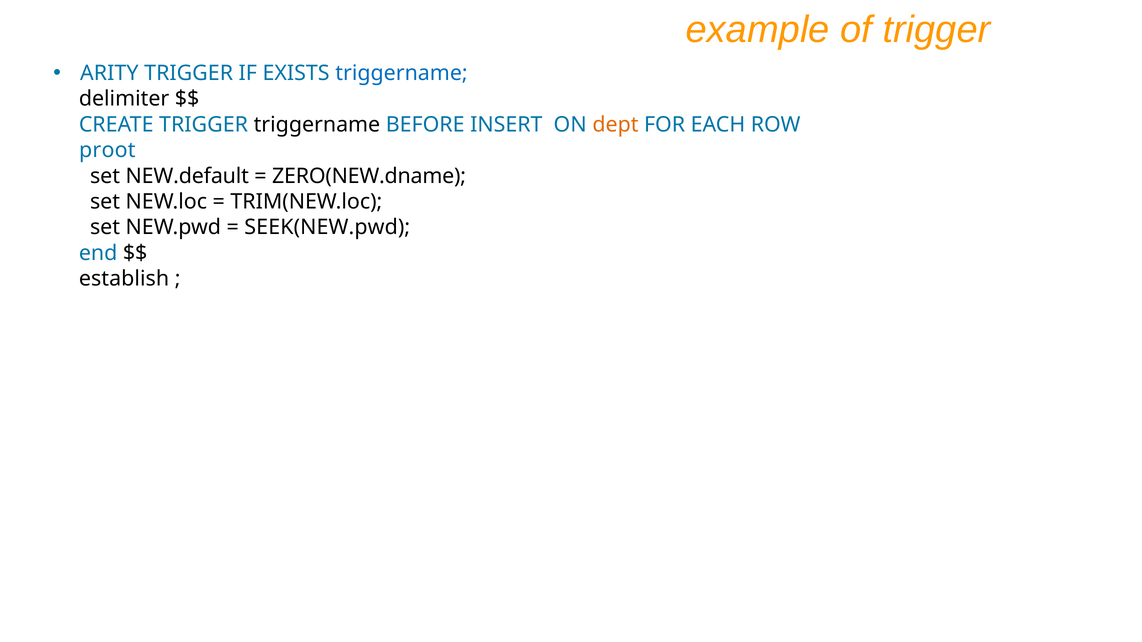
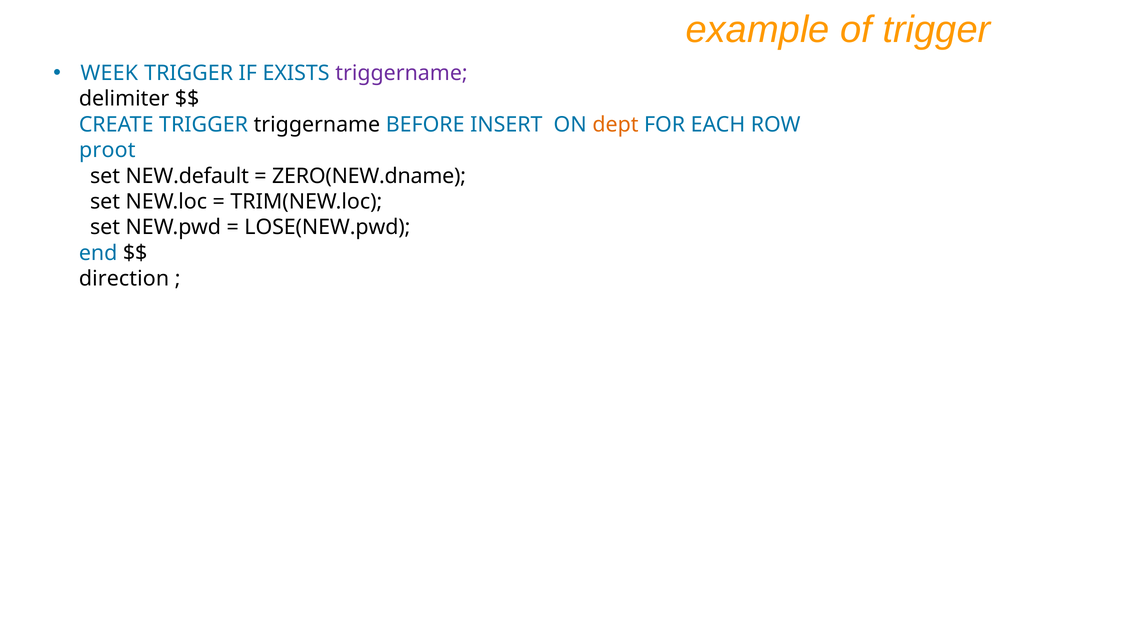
ARITY: ARITY -> WEEK
triggername at (402, 73) colour: blue -> purple
SEEK(NEW.pwd: SEEK(NEW.pwd -> LOSE(NEW.pwd
establish: establish -> direction
